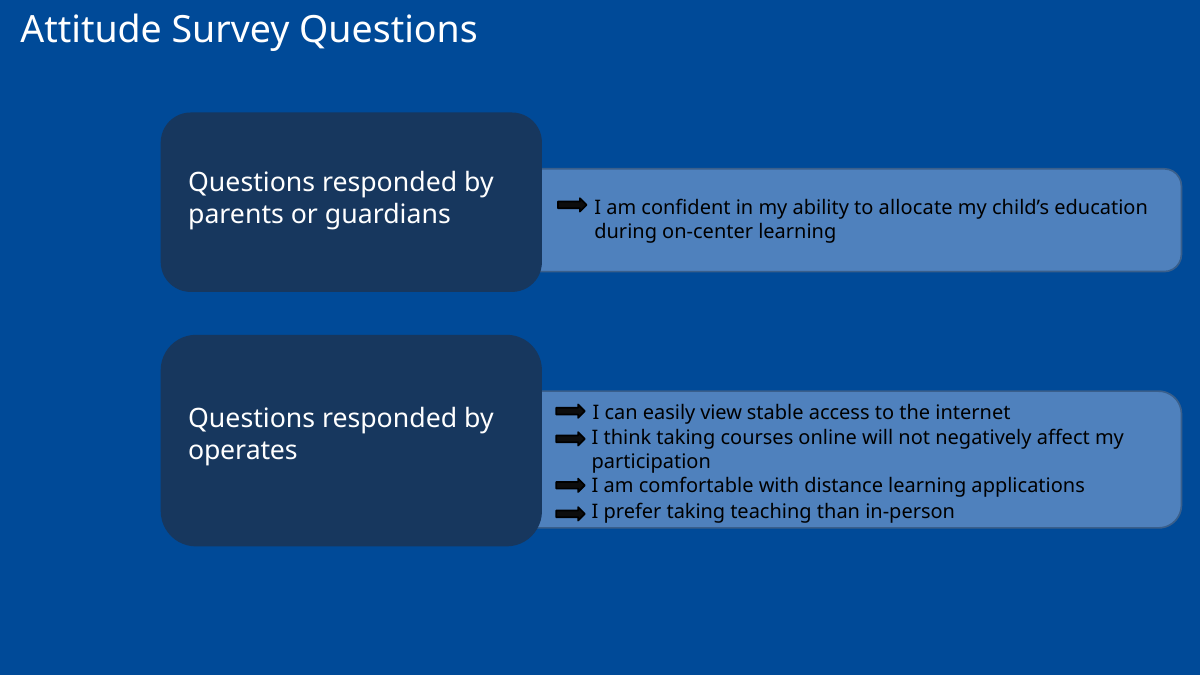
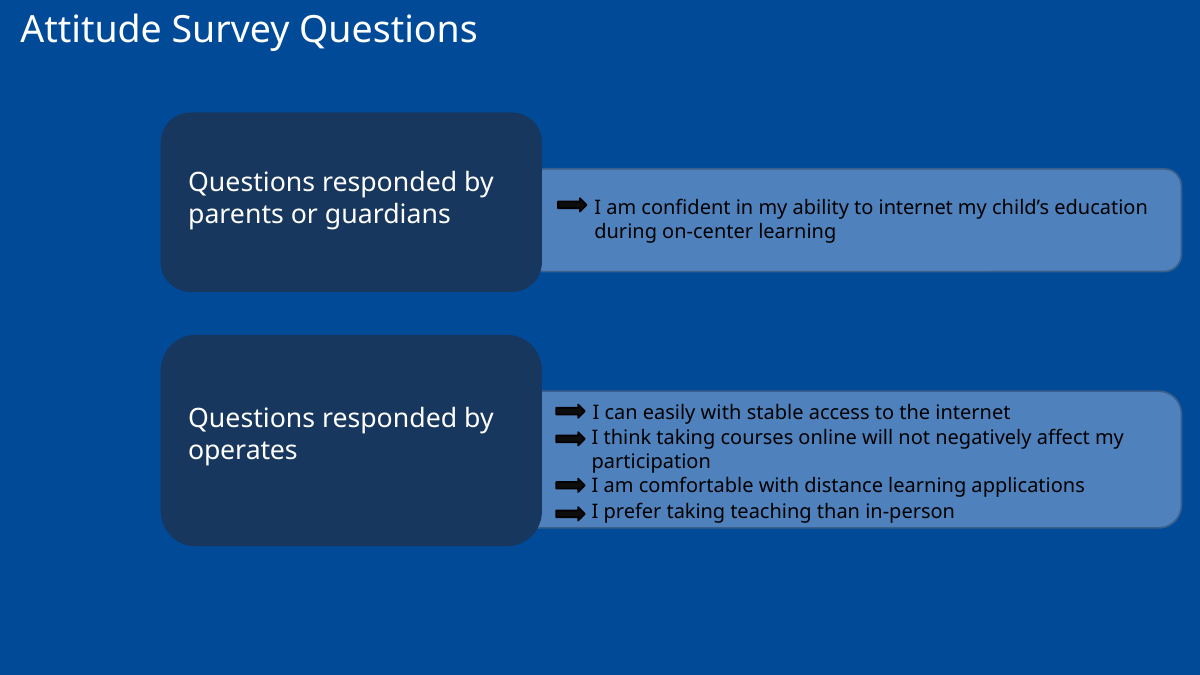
to allocate: allocate -> internet
easily view: view -> with
